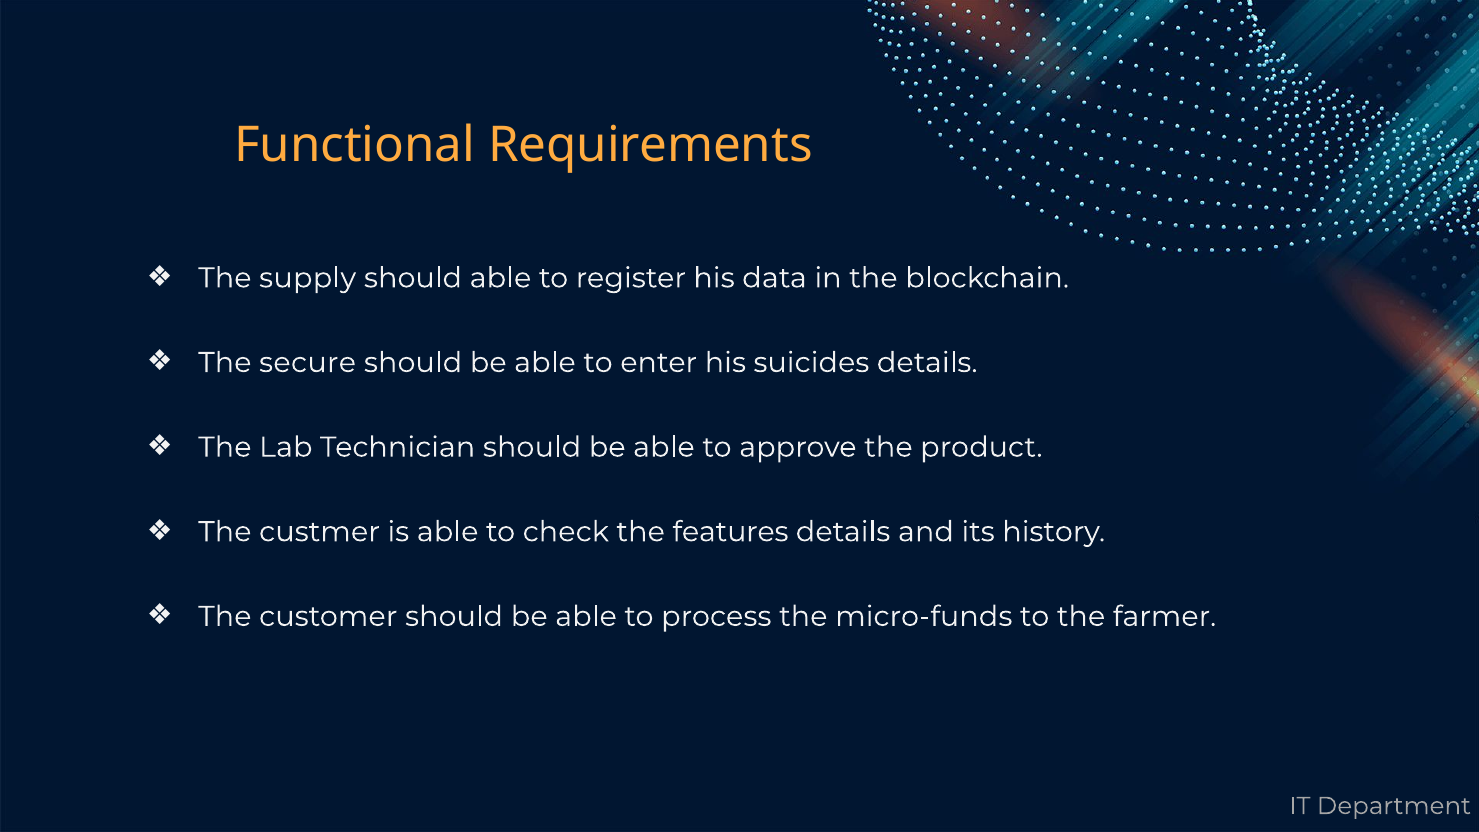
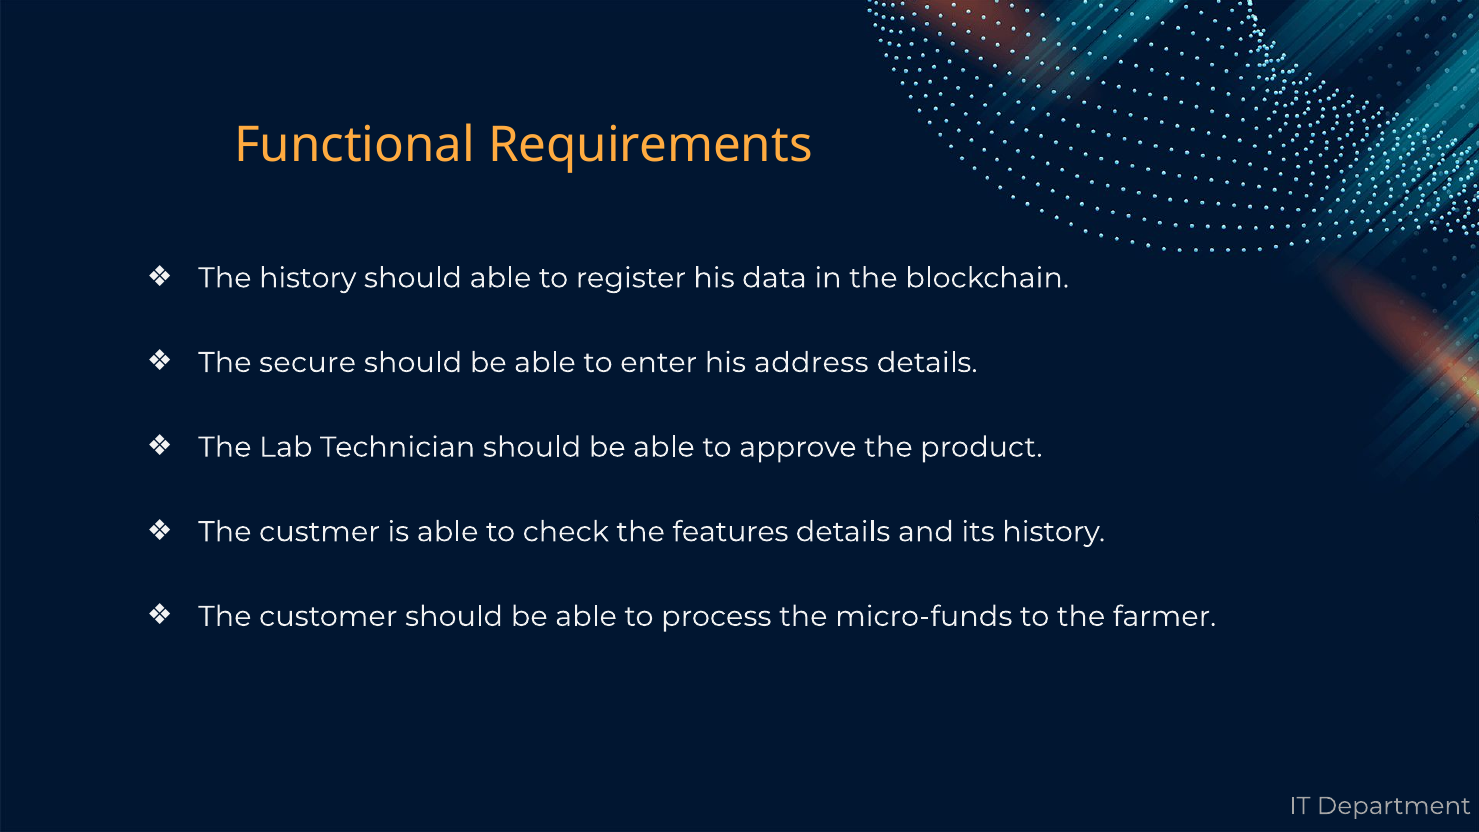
The supply: supply -> history
suicides: suicides -> address
